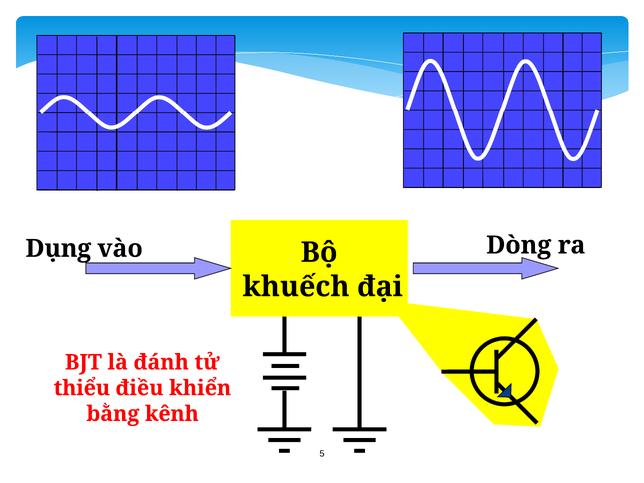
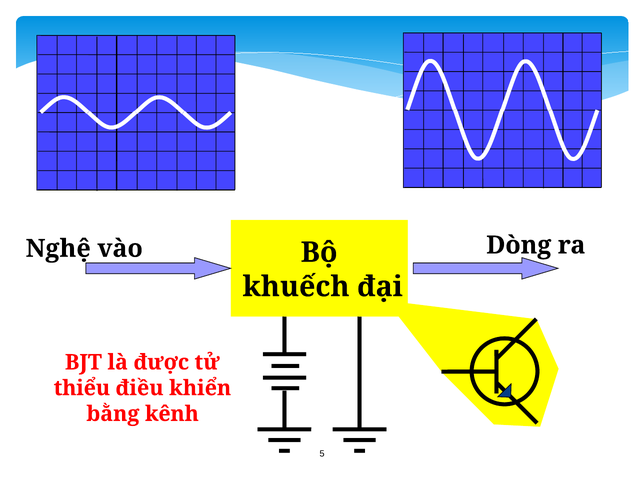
Dụng: Dụng -> Nghệ
đánh: đánh -> được
